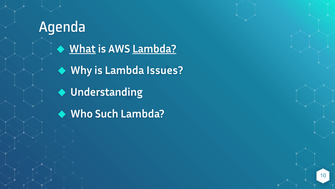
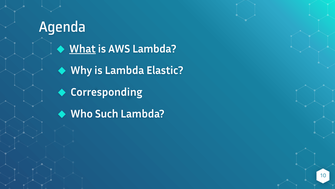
Lambda at (154, 49) underline: present -> none
Issues: Issues -> Elastic
Understanding: Understanding -> Corresponding
